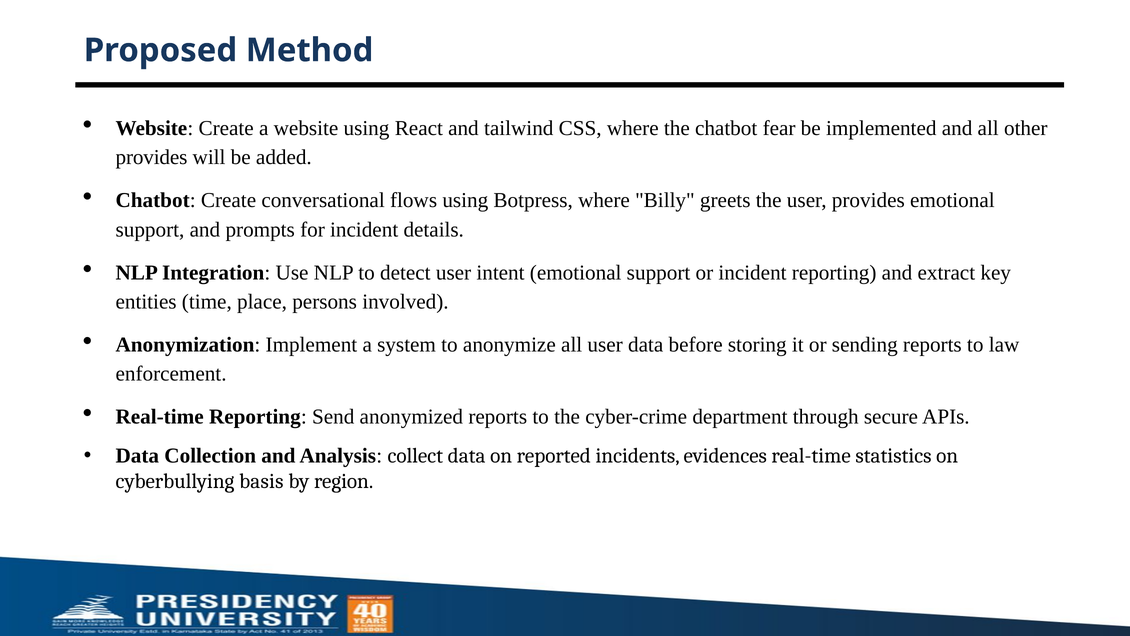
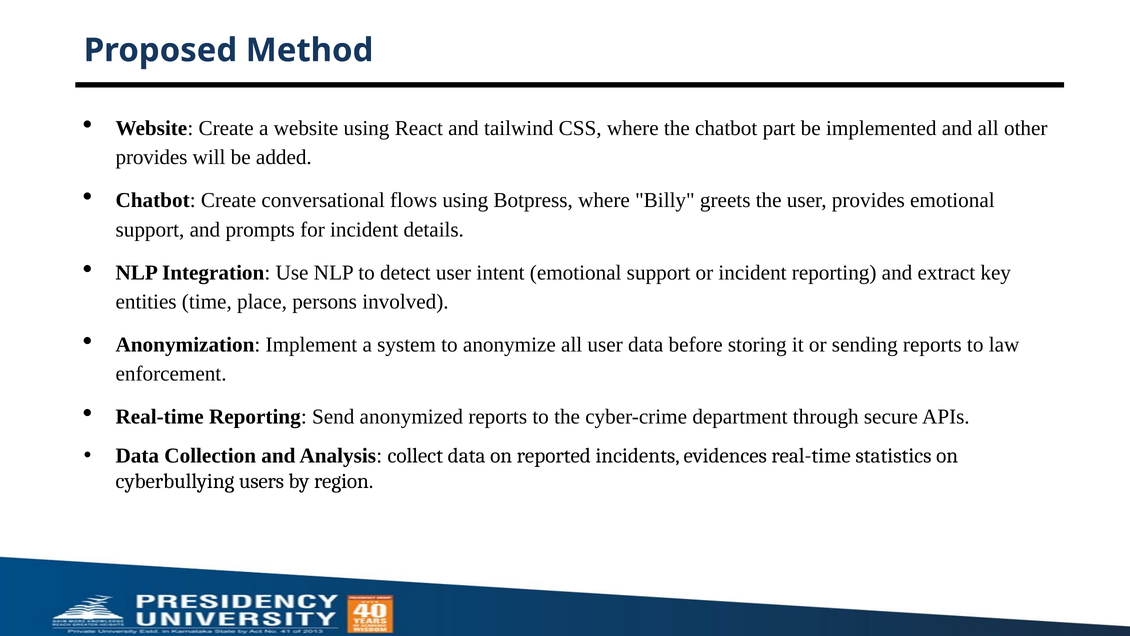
fear: fear -> part
basis: basis -> users
